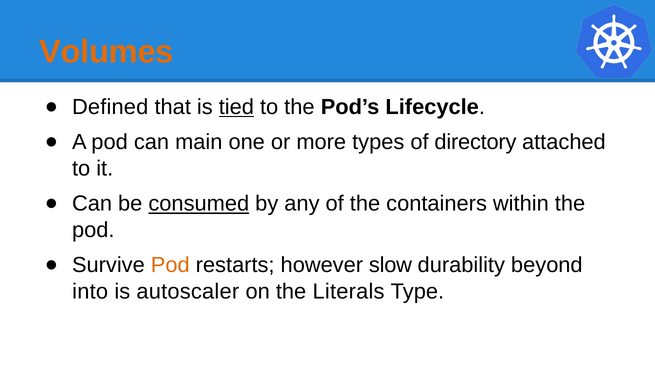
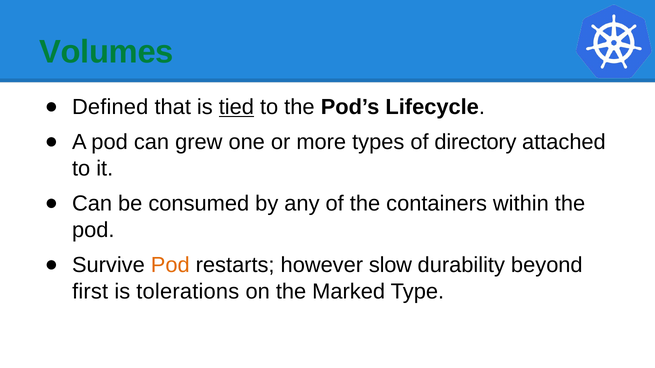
Volumes colour: orange -> green
main: main -> grew
consumed underline: present -> none
into: into -> first
autoscaler: autoscaler -> tolerations
Literals: Literals -> Marked
